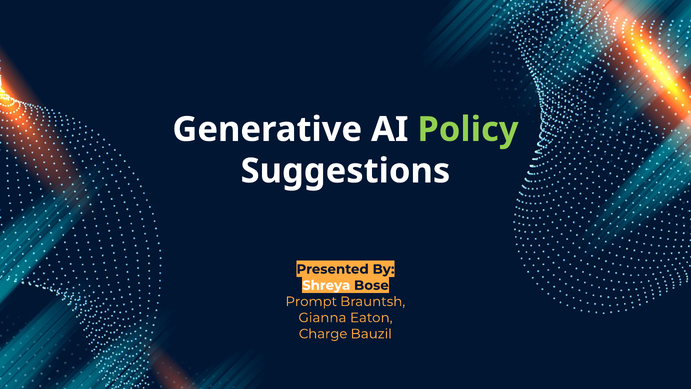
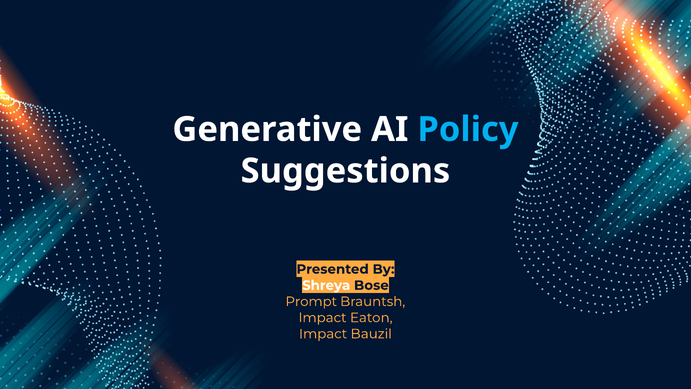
Policy colour: light green -> light blue
Gianna at (322, 317): Gianna -> Impact
Charge at (323, 334): Charge -> Impact
